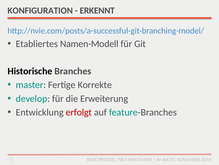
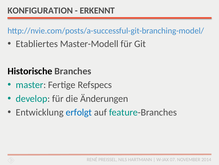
Namen-Modell: Namen-Modell -> Master-Modell
Korrekte: Korrekte -> Refspecs
Erweiterung: Erweiterung -> Änderungen
erfolgt colour: red -> blue
